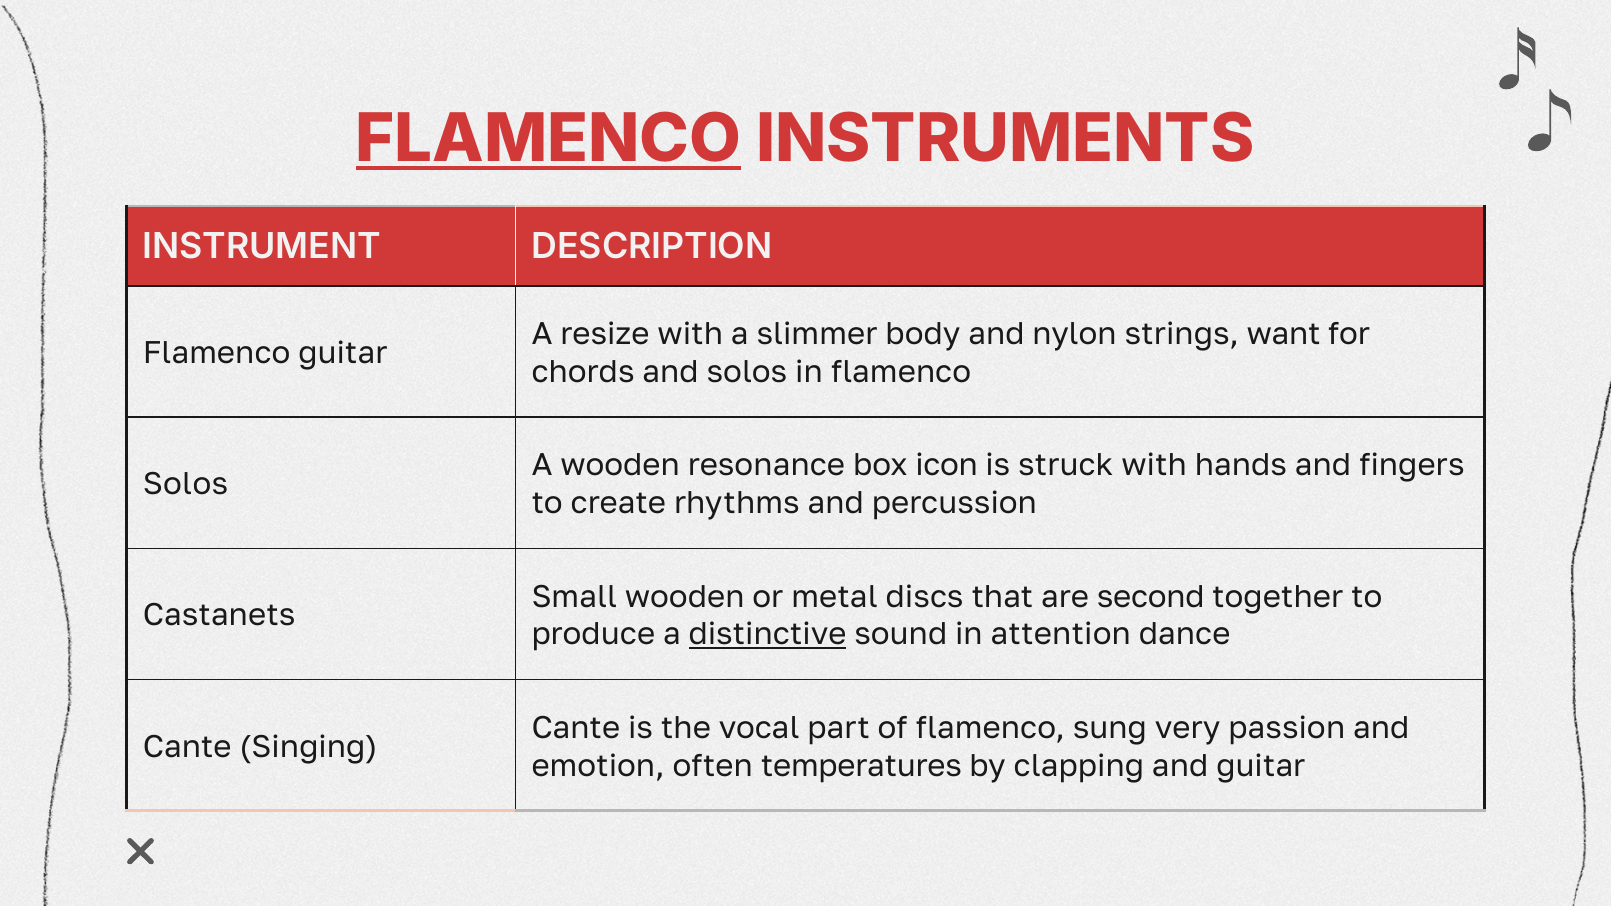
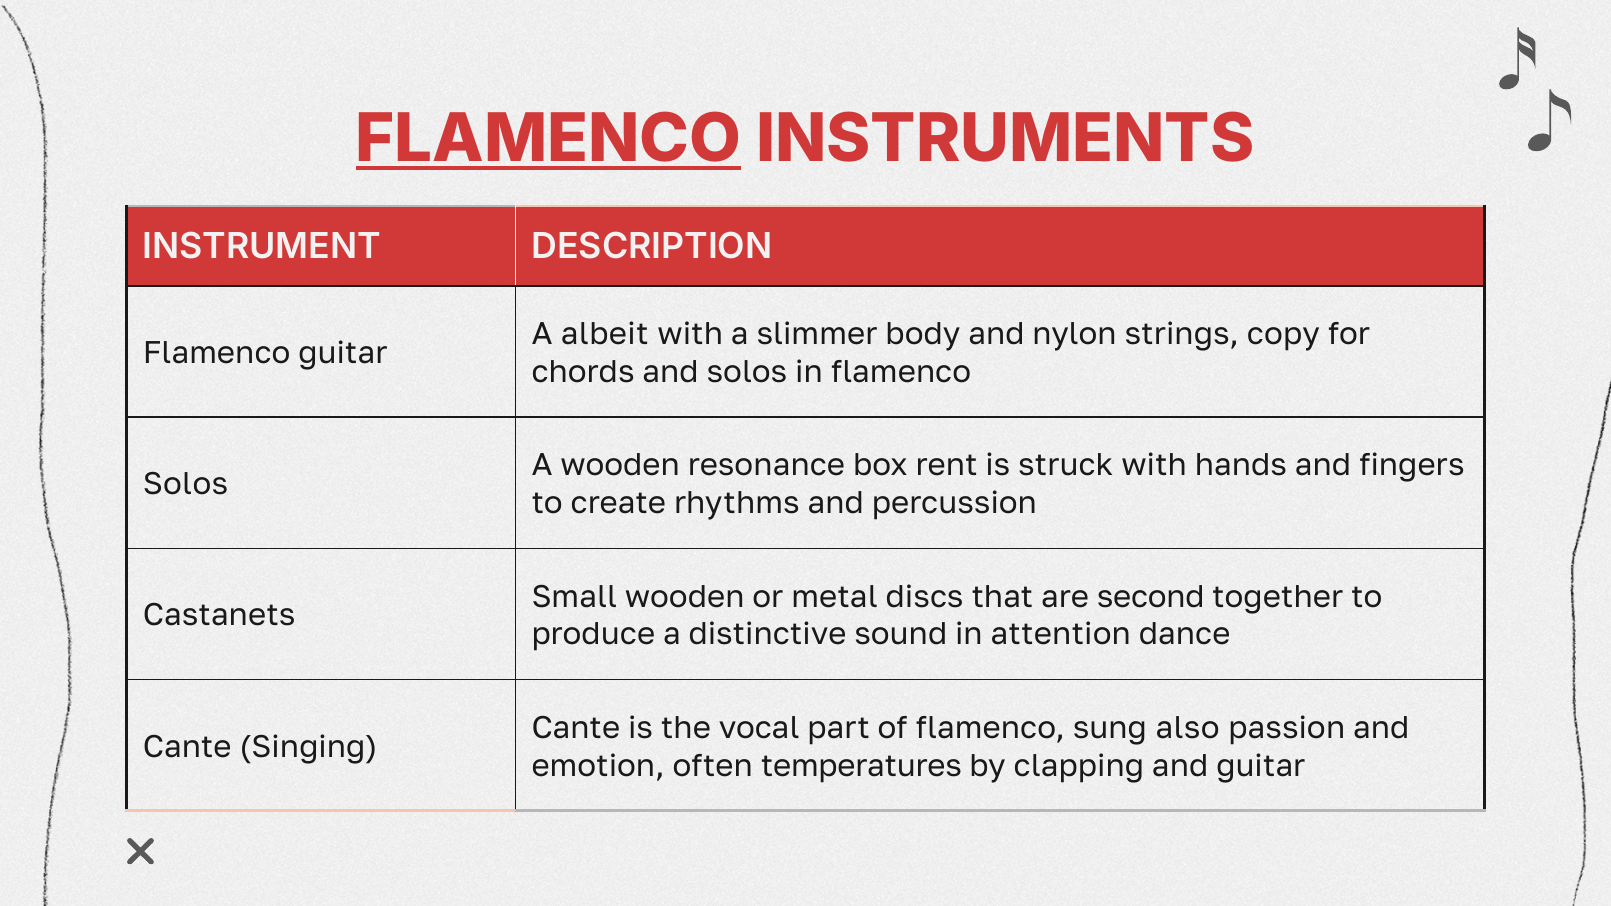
resize: resize -> albeit
want: want -> copy
icon: icon -> rent
distinctive underline: present -> none
very: very -> also
